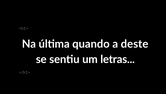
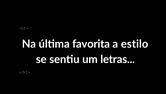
quando: quando -> favorita
deste: deste -> estilo
